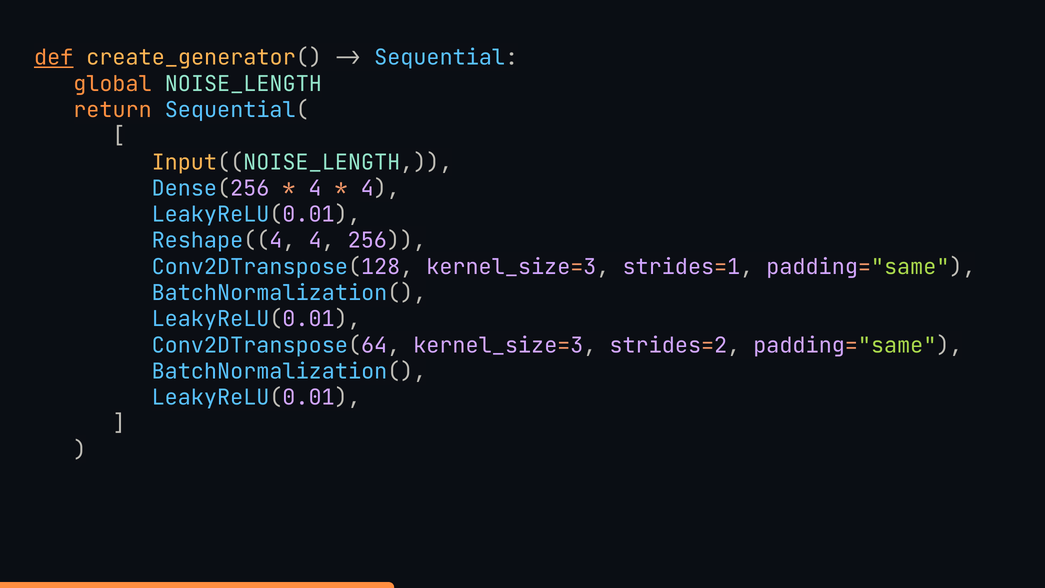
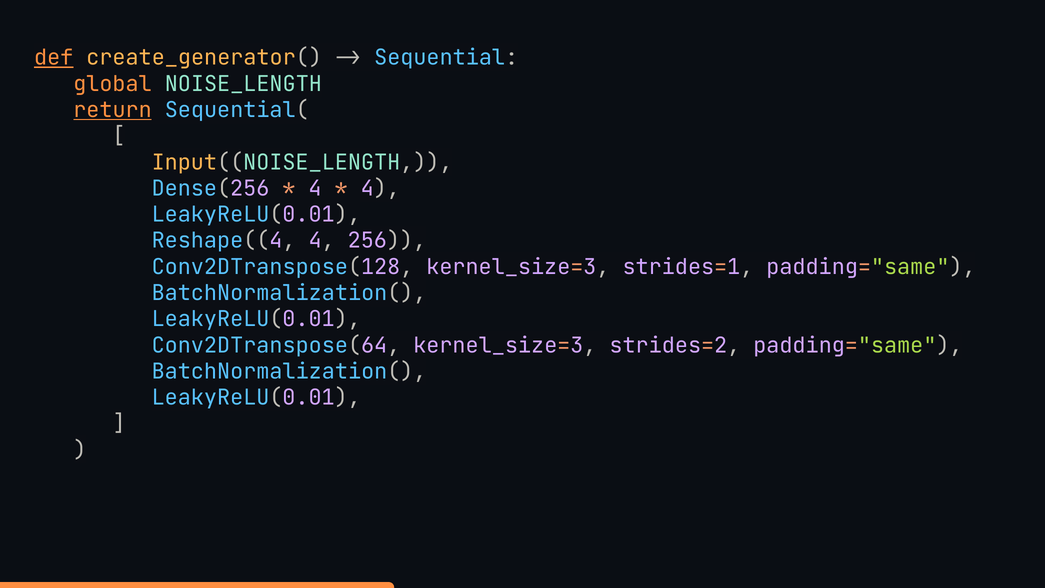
return underline: none -> present
